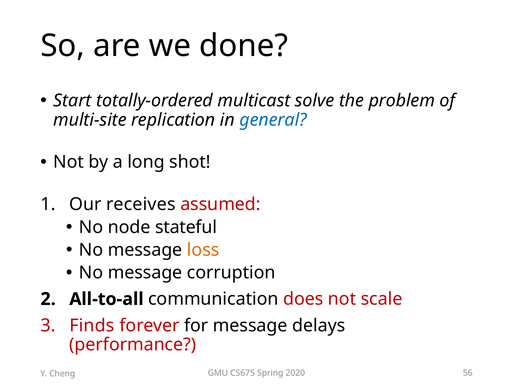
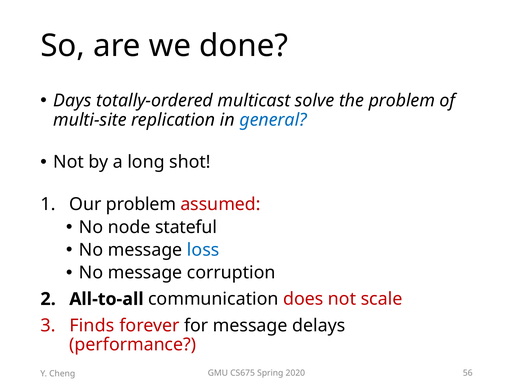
Start: Start -> Days
Our receives: receives -> problem
loss colour: orange -> blue
